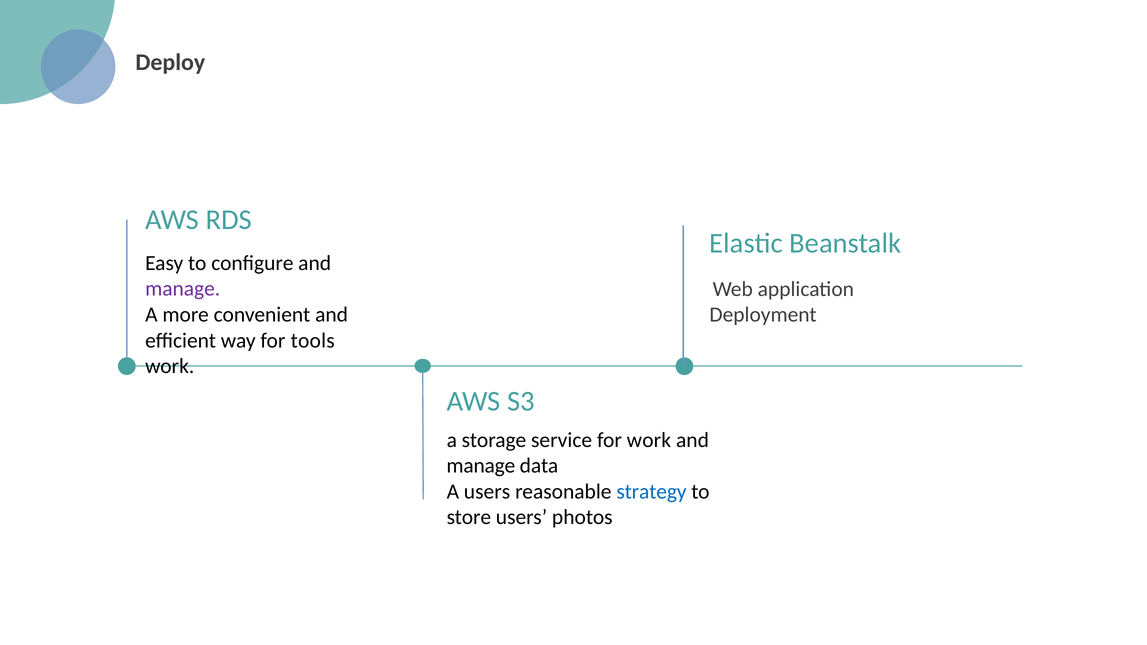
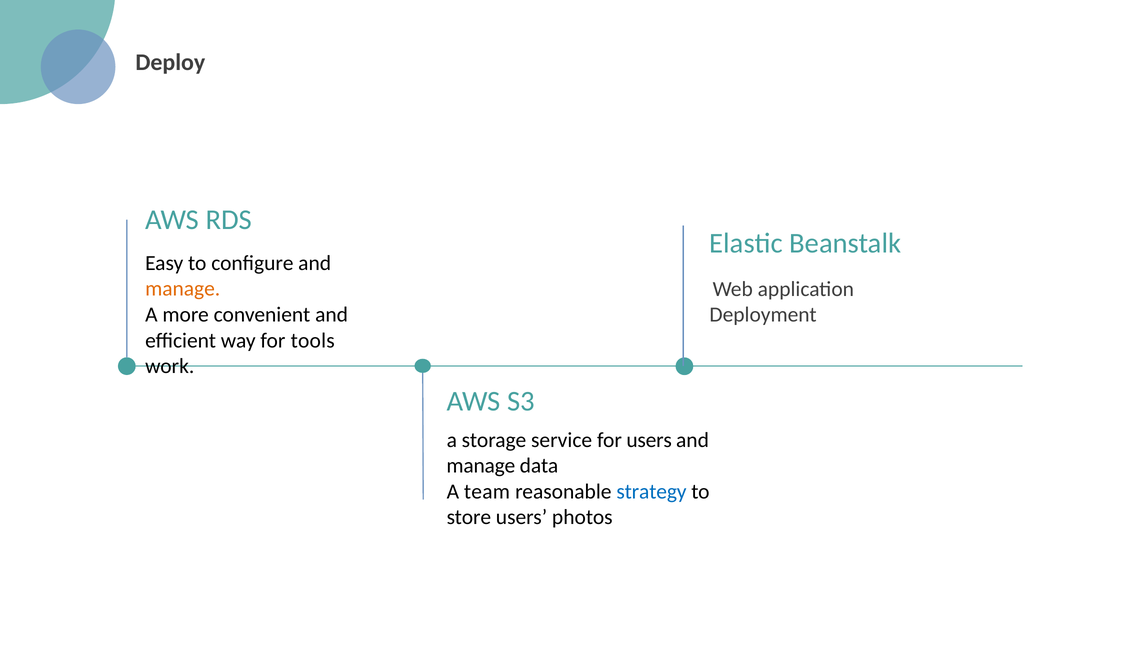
manage at (183, 289) colour: purple -> orange
for work: work -> users
A users: users -> team
